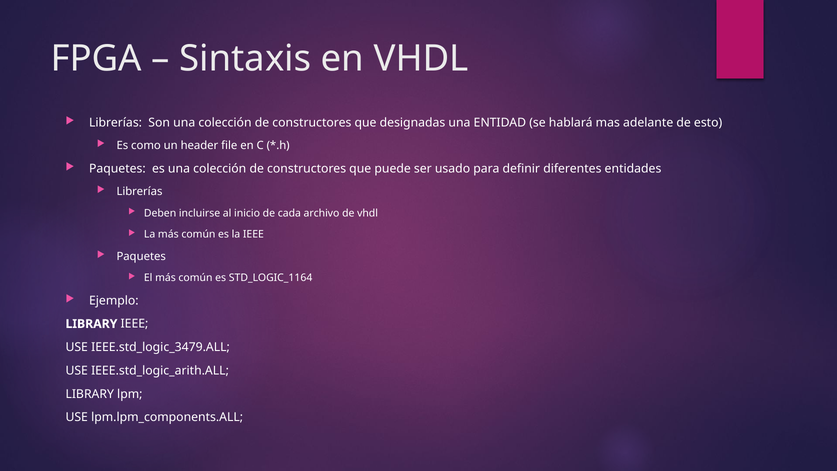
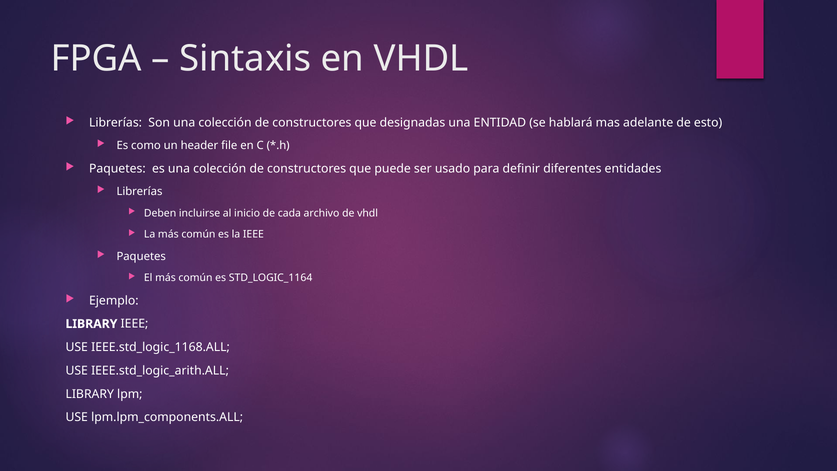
IEEE.std_logic_3479.ALL: IEEE.std_logic_3479.ALL -> IEEE.std_logic_1168.ALL
